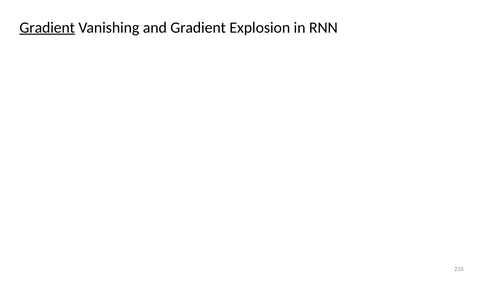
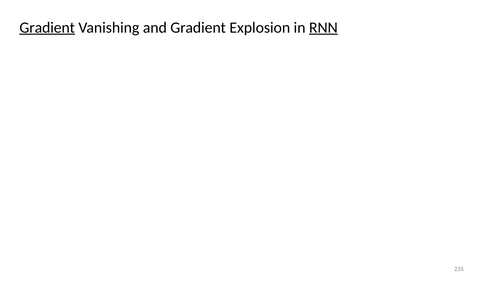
RNN underline: none -> present
